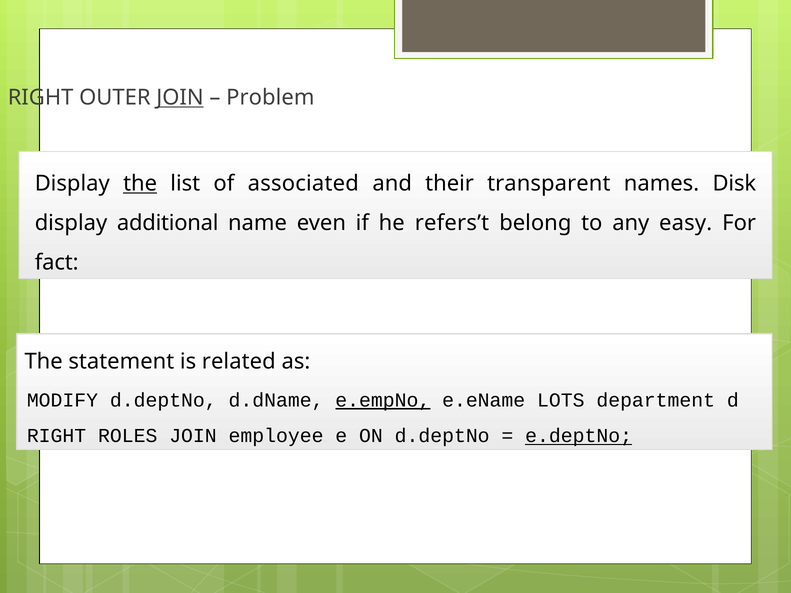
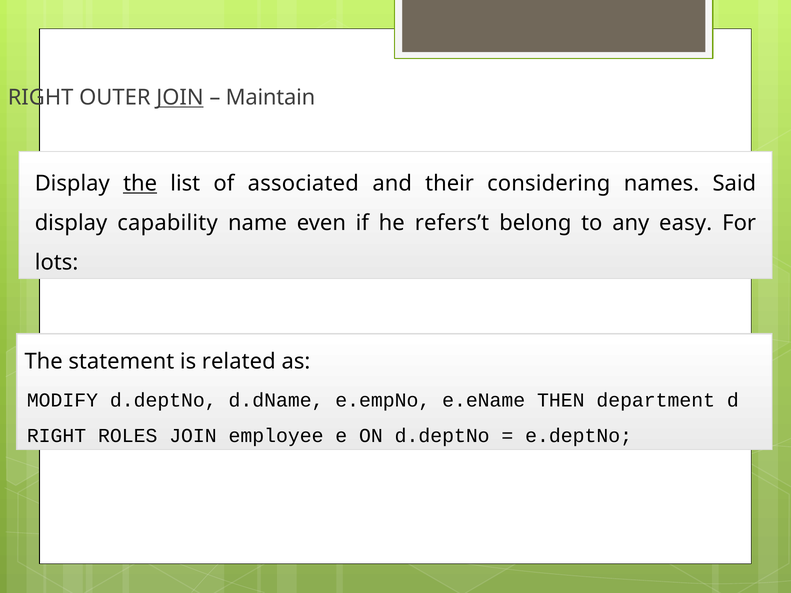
Problem: Problem -> Maintain
transparent: transparent -> considering
Disk: Disk -> Said
additional: additional -> capability
fact: fact -> lots
e.empNo underline: present -> none
LOTS: LOTS -> THEN
e.deptNo underline: present -> none
